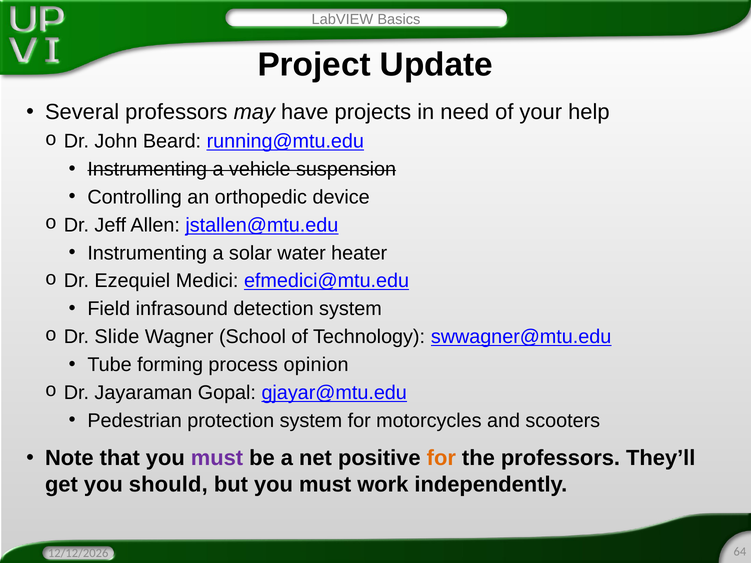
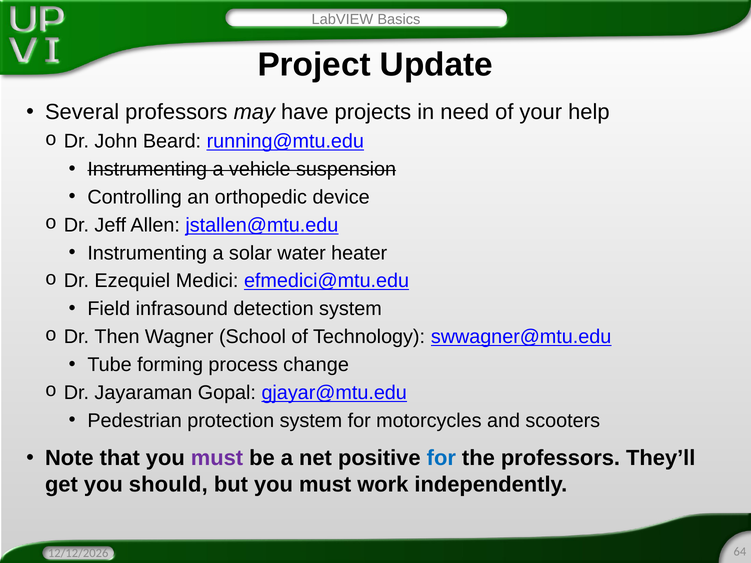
Slide: Slide -> Then
opinion: opinion -> change
for at (441, 458) colour: orange -> blue
